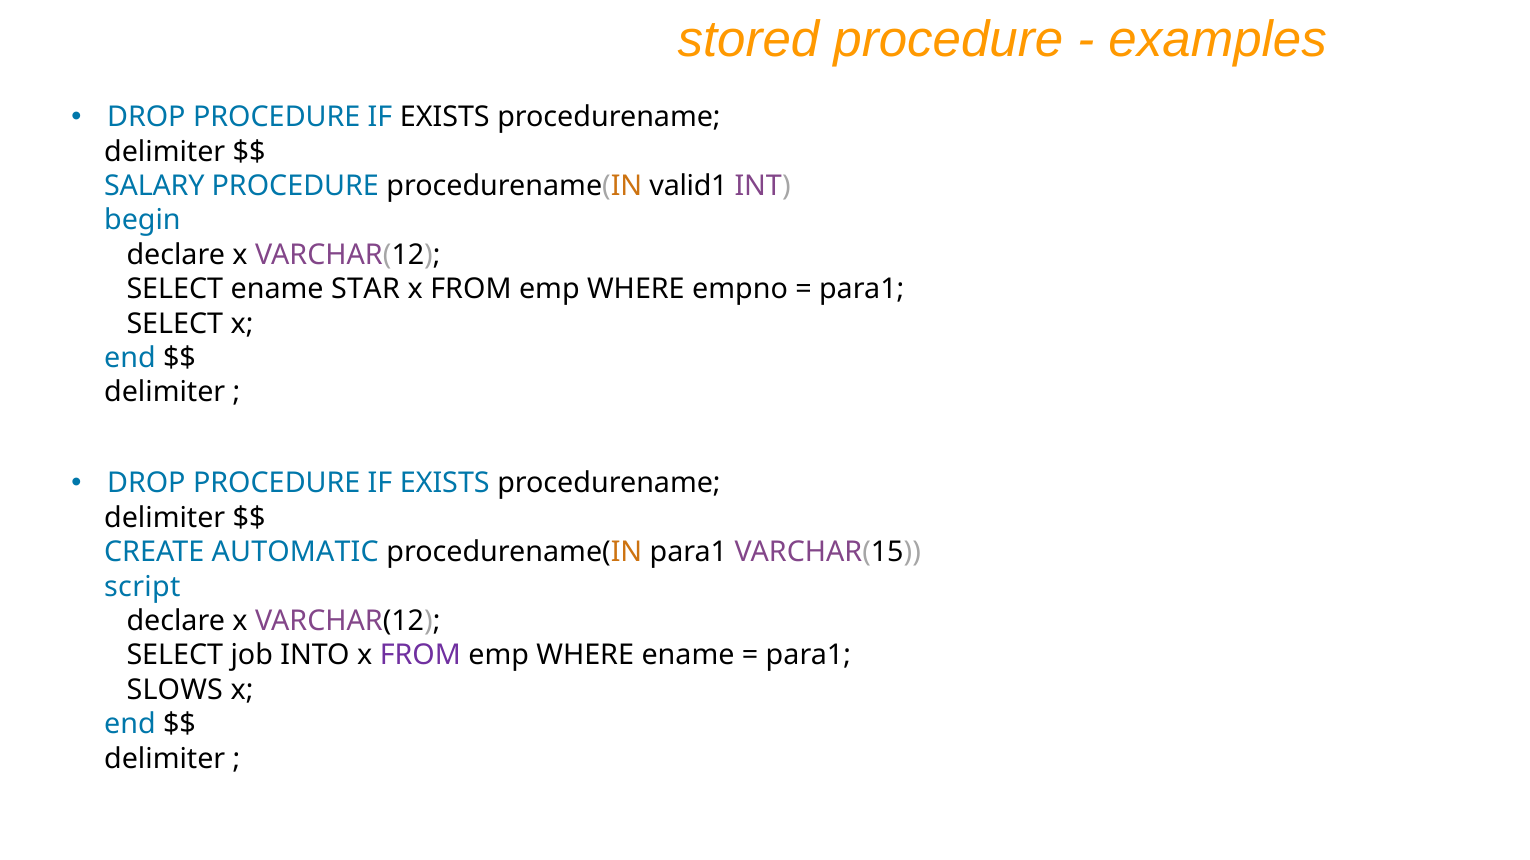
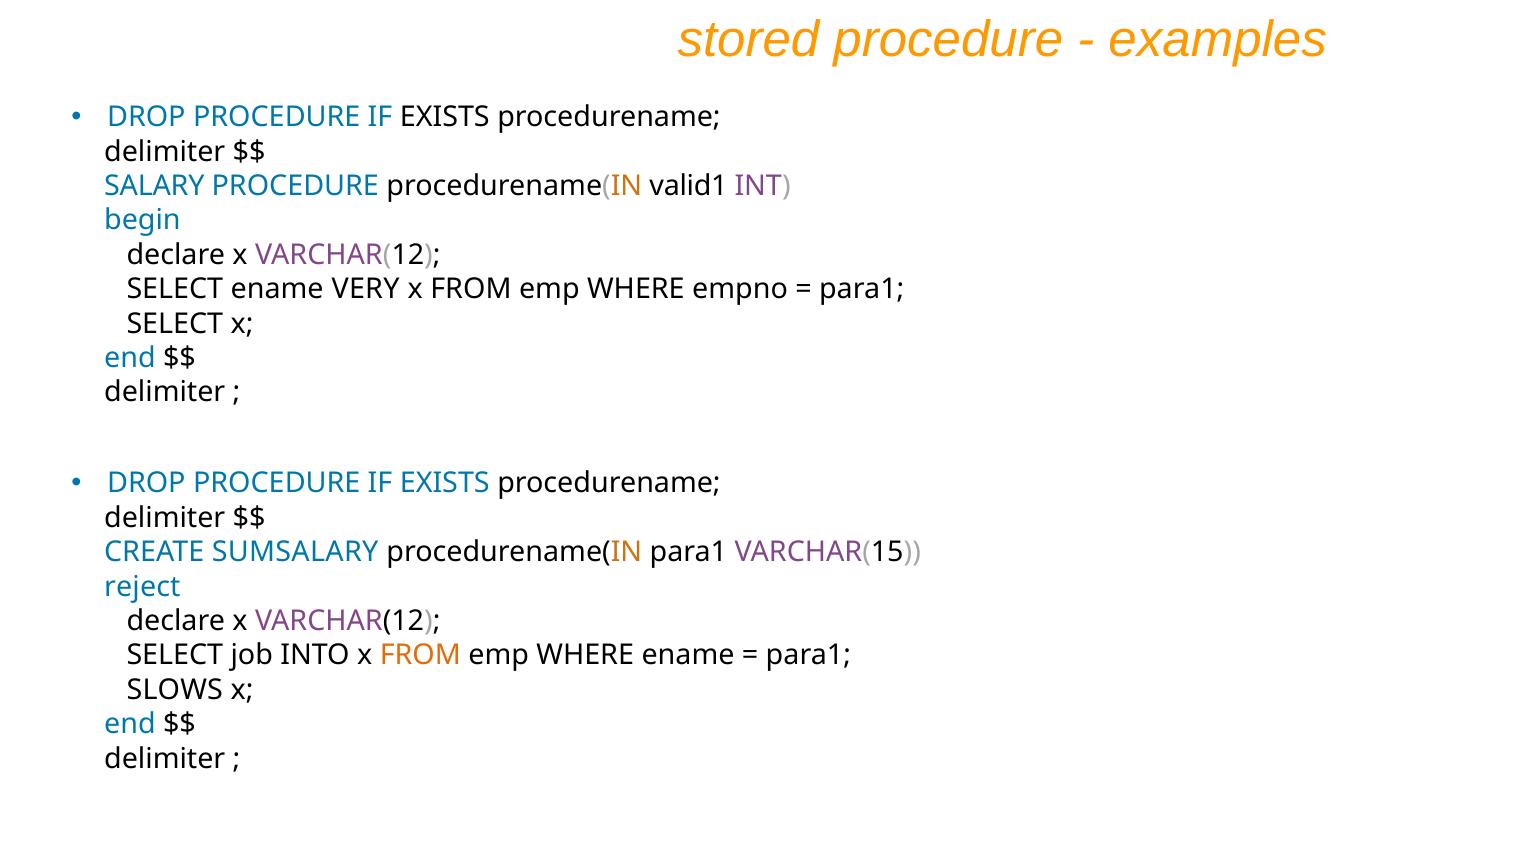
STAR: STAR -> VERY
AUTOMATIC: AUTOMATIC -> SUMSALARY
script: script -> reject
FROM at (420, 656) colour: purple -> orange
